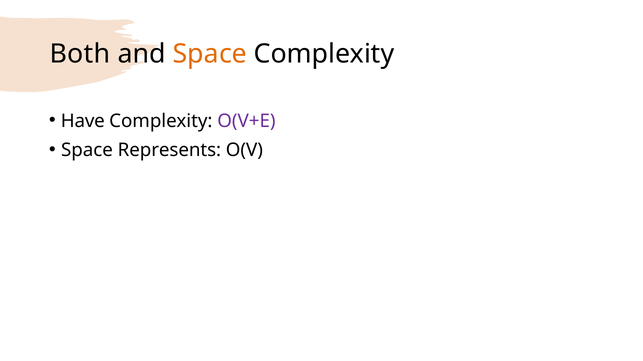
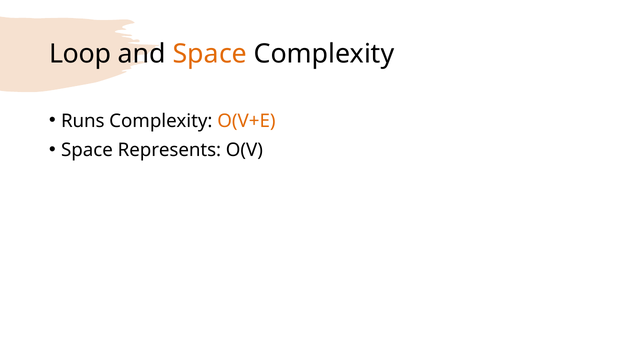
Both: Both -> Loop
Have: Have -> Runs
O(V+E colour: purple -> orange
